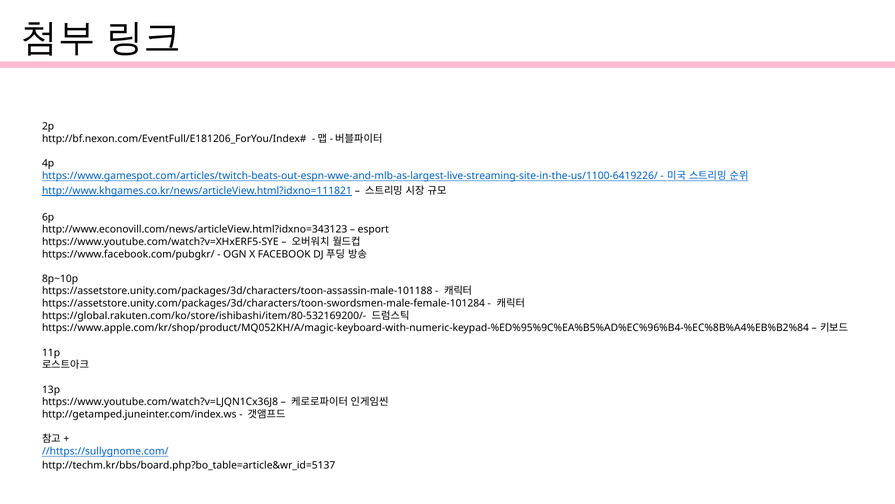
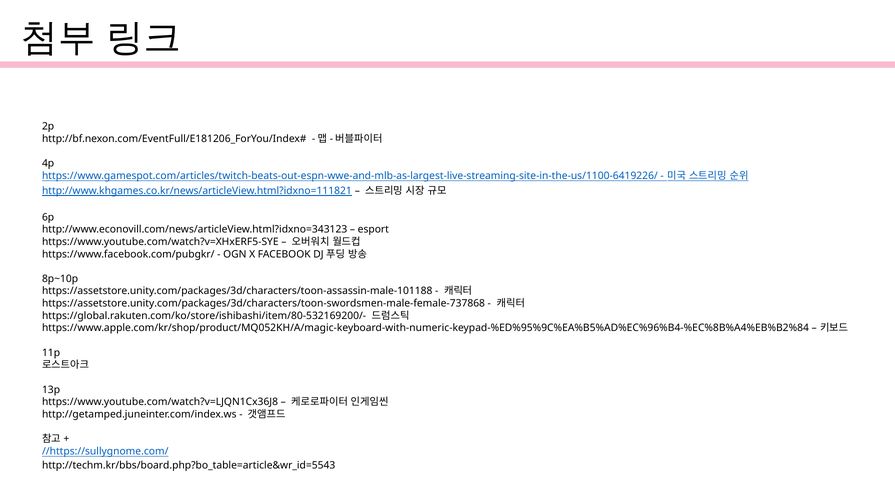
https://assetstore.unity.com/packages/3d/characters/toon-swordsmen-male-female-101284: https://assetstore.unity.com/packages/3d/characters/toon-swordsmen-male-female-101284 -> https://assetstore.unity.com/packages/3d/characters/toon-swordsmen-male-female-737868
http://techm.kr/bbs/board.php?bo_table=article&wr_id=5137: http://techm.kr/bbs/board.php?bo_table=article&wr_id=5137 -> http://techm.kr/bbs/board.php?bo_table=article&wr_id=5543
